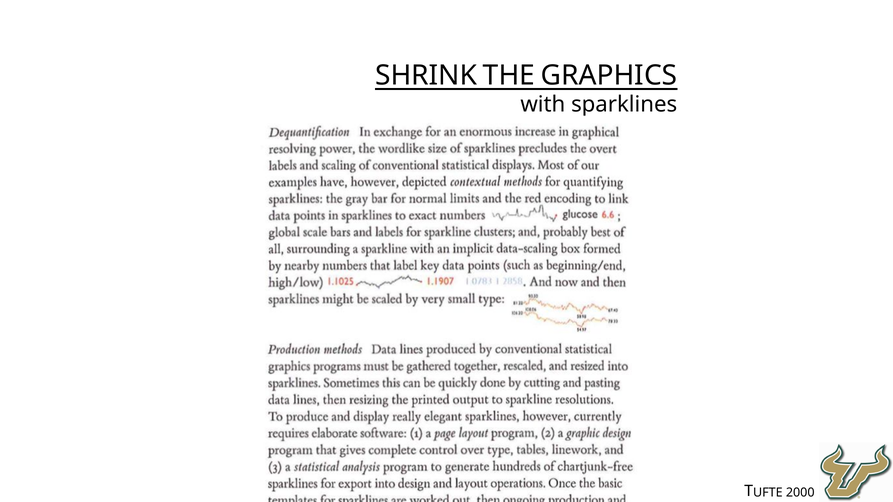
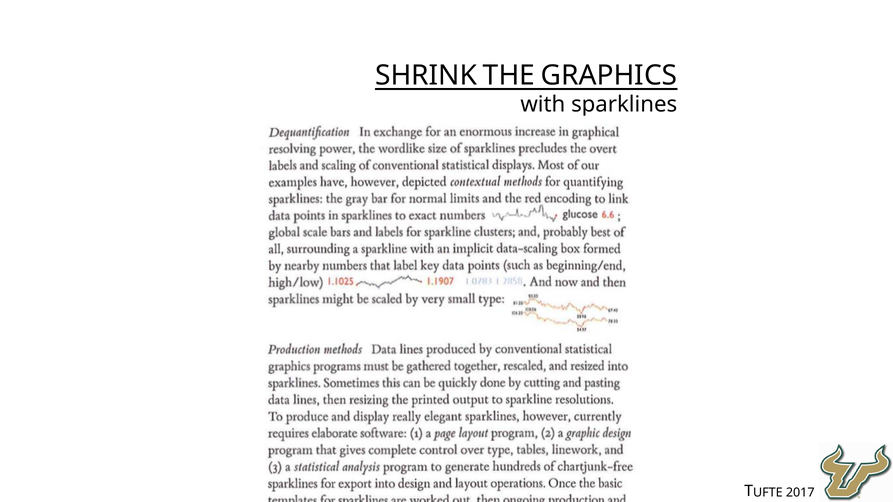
2000: 2000 -> 2017
